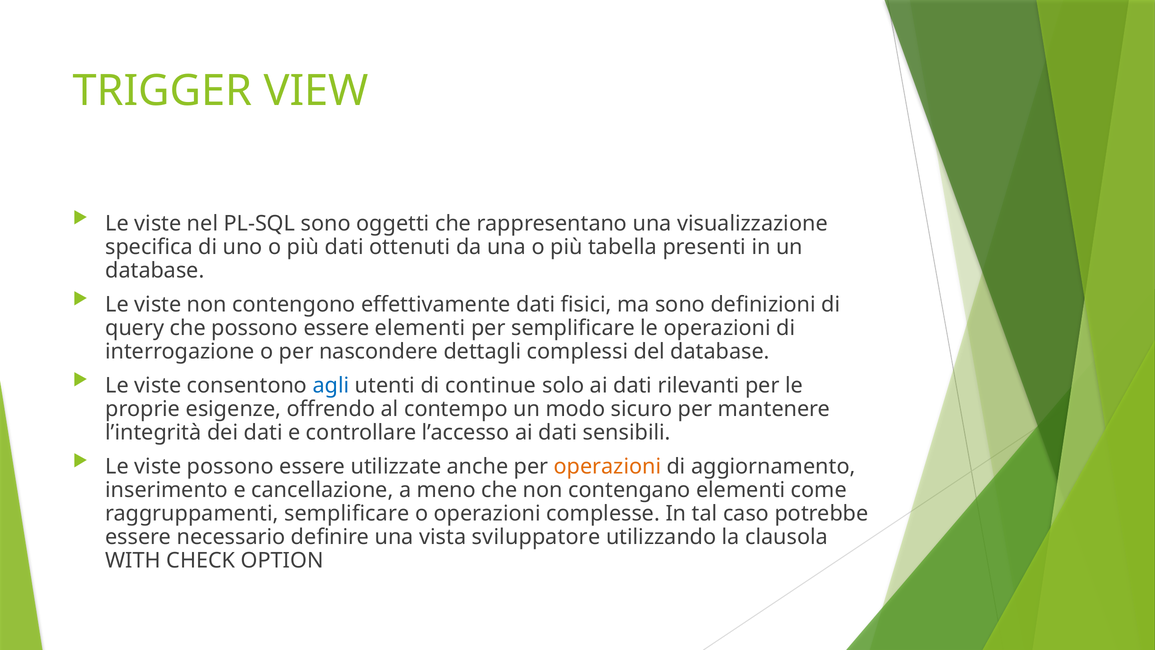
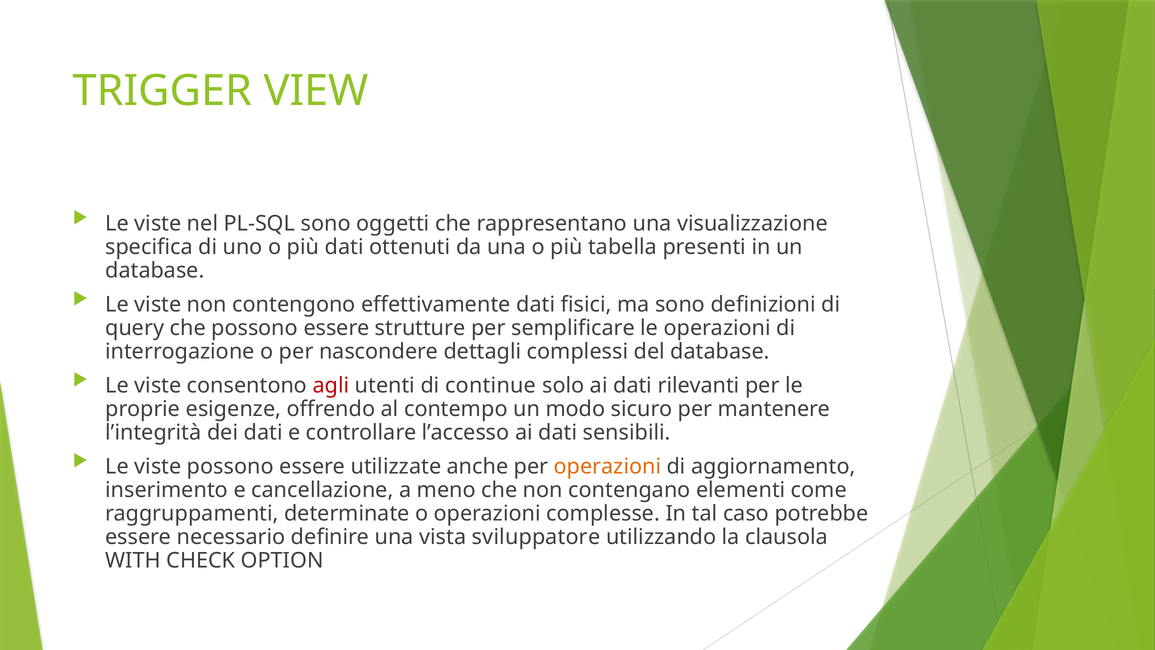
essere elementi: elementi -> strutture
agli colour: blue -> red
raggruppamenti semplificare: semplificare -> determinate
